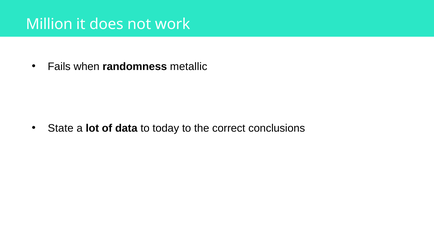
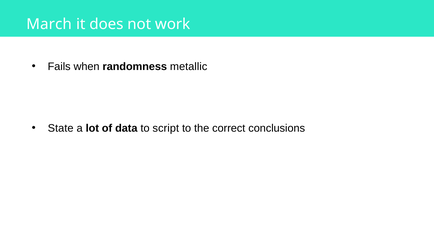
Million: Million -> March
today: today -> script
